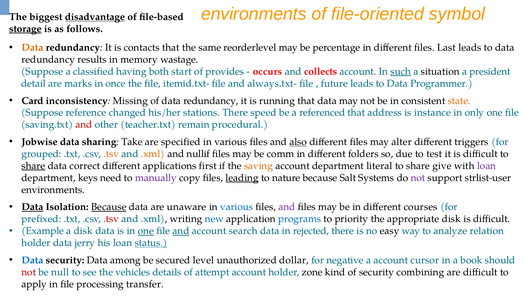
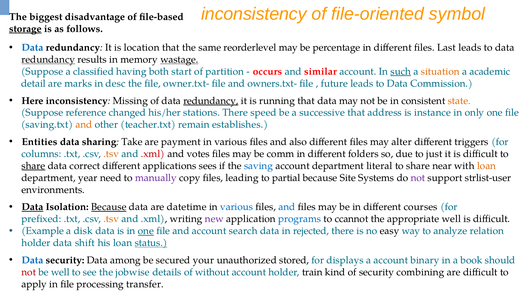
environments at (254, 14): environments -> inconsistency
disadvantage underline: present -> none
Data at (32, 48) colour: orange -> blue
contacts: contacts -> location
redundancy at (48, 60) underline: none -> present
wastage underline: none -> present
provides: provides -> partition
collects: collects -> similar
situation colour: black -> orange
president: president -> academic
once: once -> desc
itemid.txt-: itemid.txt- -> owner.txt-
always.txt-: always.txt- -> owners.txt-
Programmer: Programmer -> Commission
Card: Card -> Here
redundancy at (211, 101) underline: none -> present
referenced: referenced -> successive
and at (84, 125) colour: red -> orange
procedural: procedural -> establishes
Jobwise: Jobwise -> Entities
specified: specified -> payment
also underline: present -> none
grouped: grouped -> columns
.xml at (153, 154) colour: orange -> red
nullif: nullif -> votes
test: test -> just
first: first -> sees
saving colour: orange -> blue
give: give -> near
loan at (487, 166) colour: purple -> orange
keys: keys -> year
leading underline: present -> none
nature: nature -> partial
Salt: Salt -> Site
unaware: unaware -> datetime
and at (287, 207) colour: purple -> blue
.tsv at (111, 219) colour: red -> orange
new colour: blue -> purple
priority: priority -> ccannot
appropriate disk: disk -> well
and at (181, 231) underline: present -> none
jerry: jerry -> shift
level: level -> your
dollar: dollar -> stored
negative: negative -> displays
cursor: cursor -> binary
be null: null -> well
vehicles: vehicles -> jobwise
attempt: attempt -> without
zone: zone -> train
